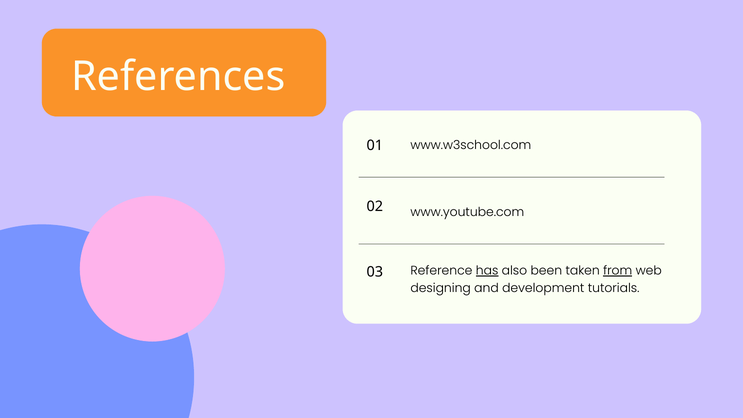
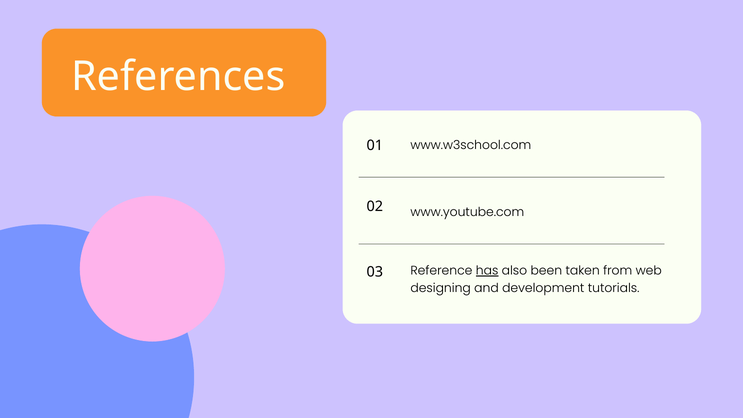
from underline: present -> none
